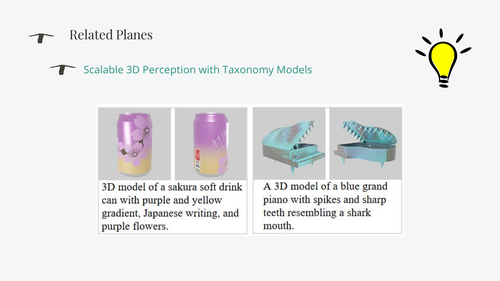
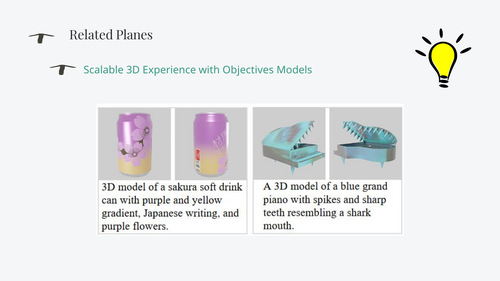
Perception: Perception -> Experience
Taxonomy: Taxonomy -> Objectives
